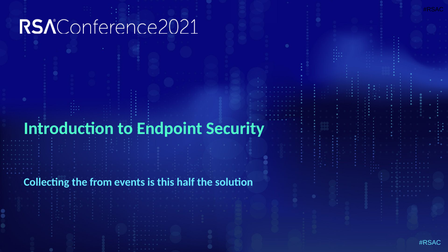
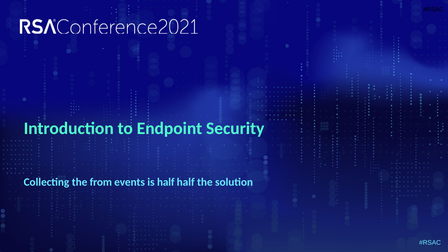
is this: this -> half
